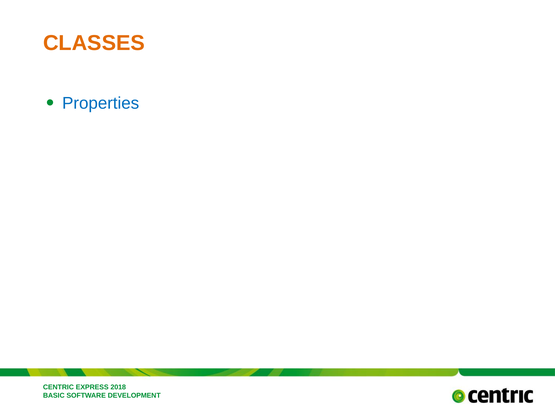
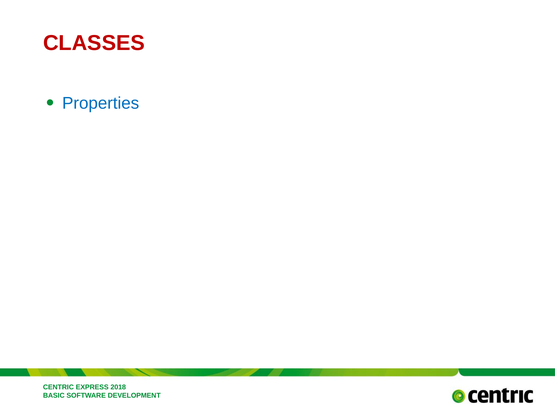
CLASSES colour: orange -> red
